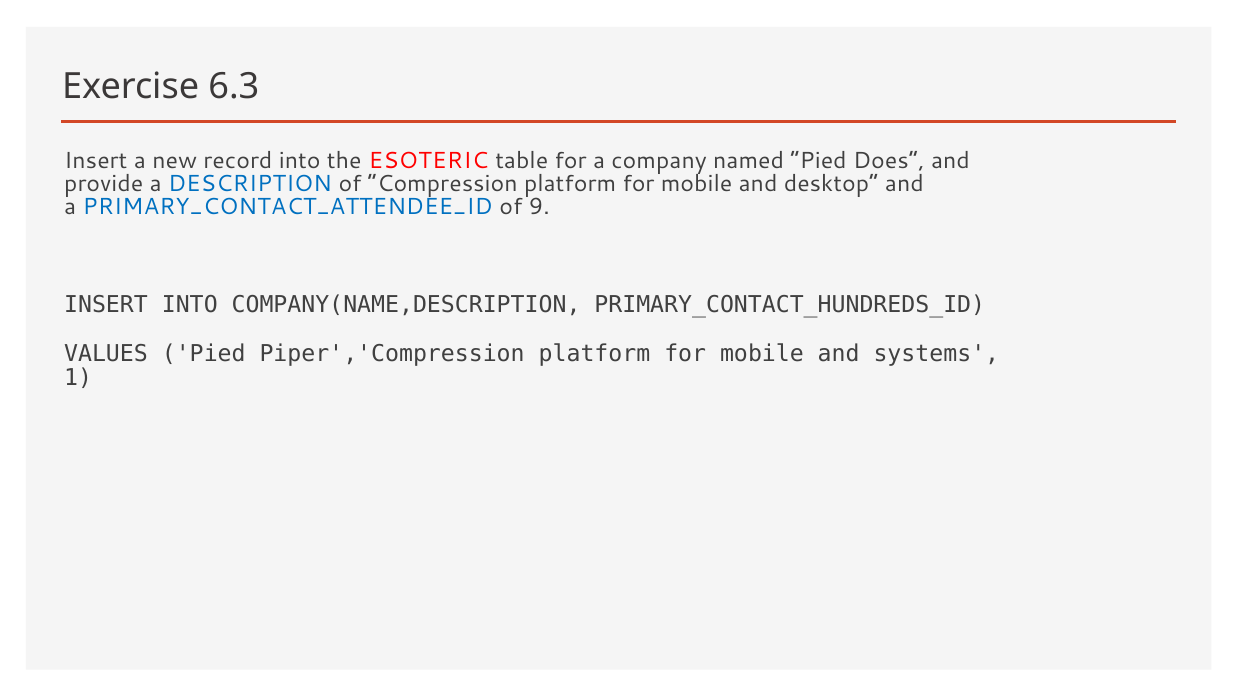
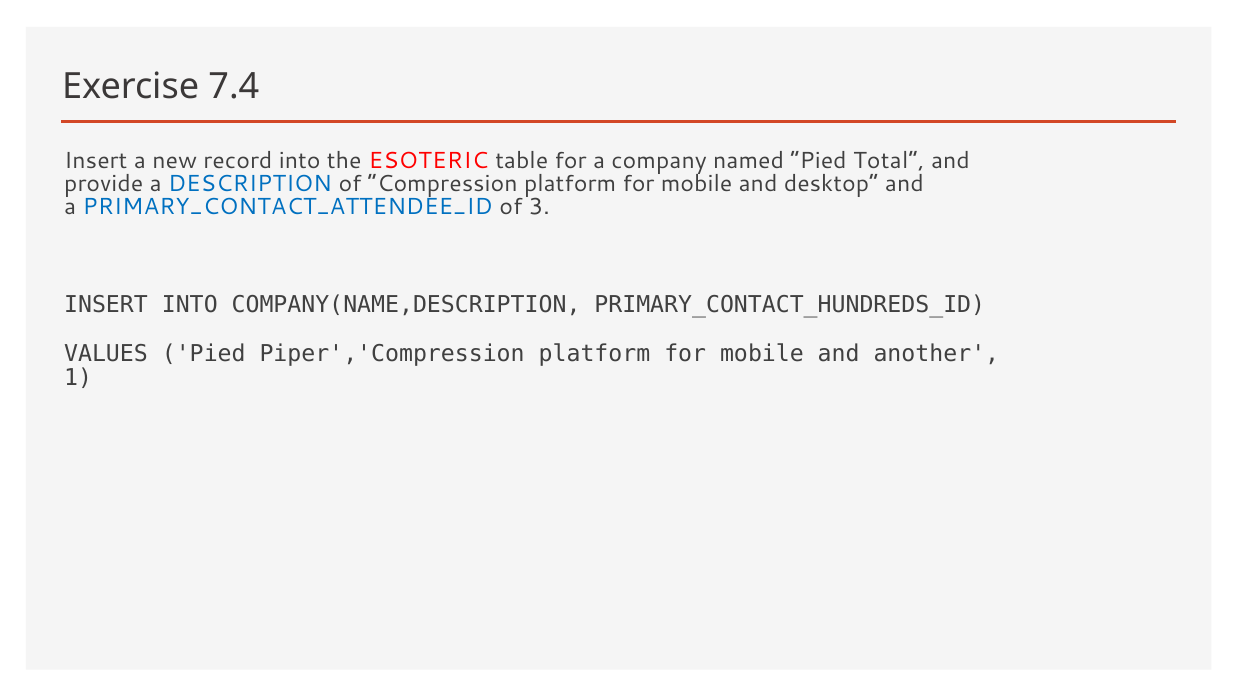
6.3: 6.3 -> 7.4
Does: Does -> Total
9: 9 -> 3
systems: systems -> another
